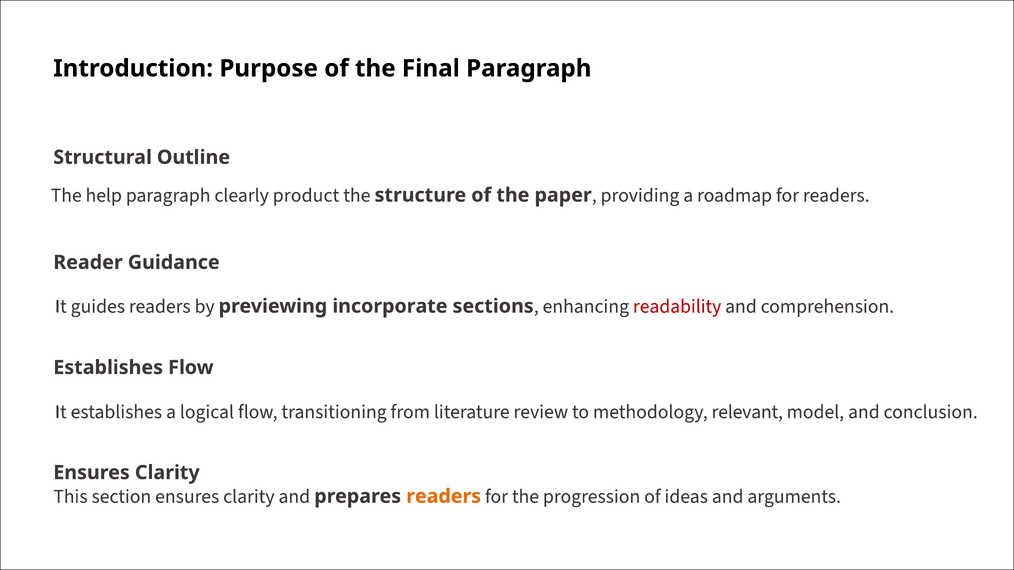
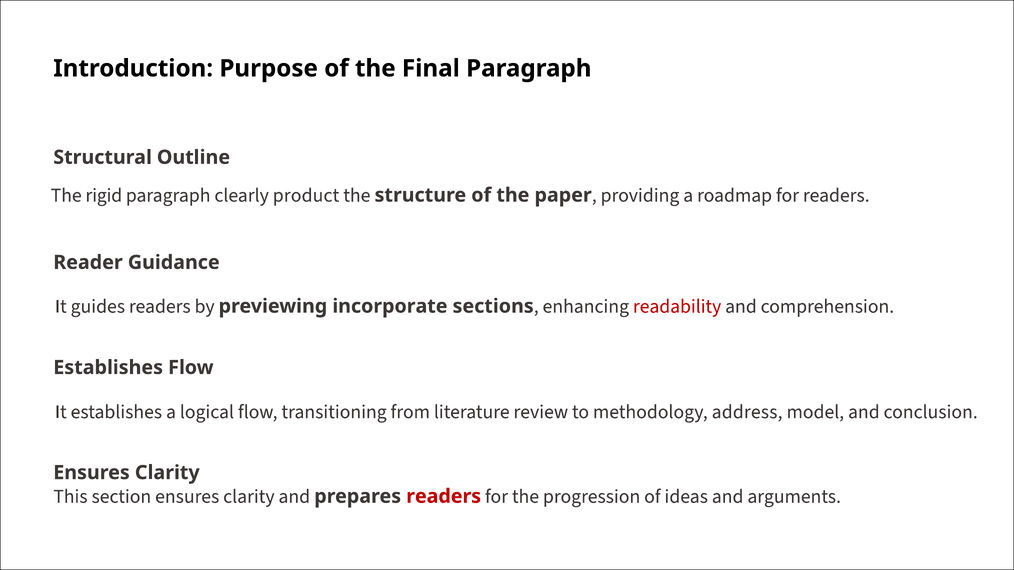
help: help -> rigid
relevant: relevant -> address
readers at (444, 497) colour: orange -> red
